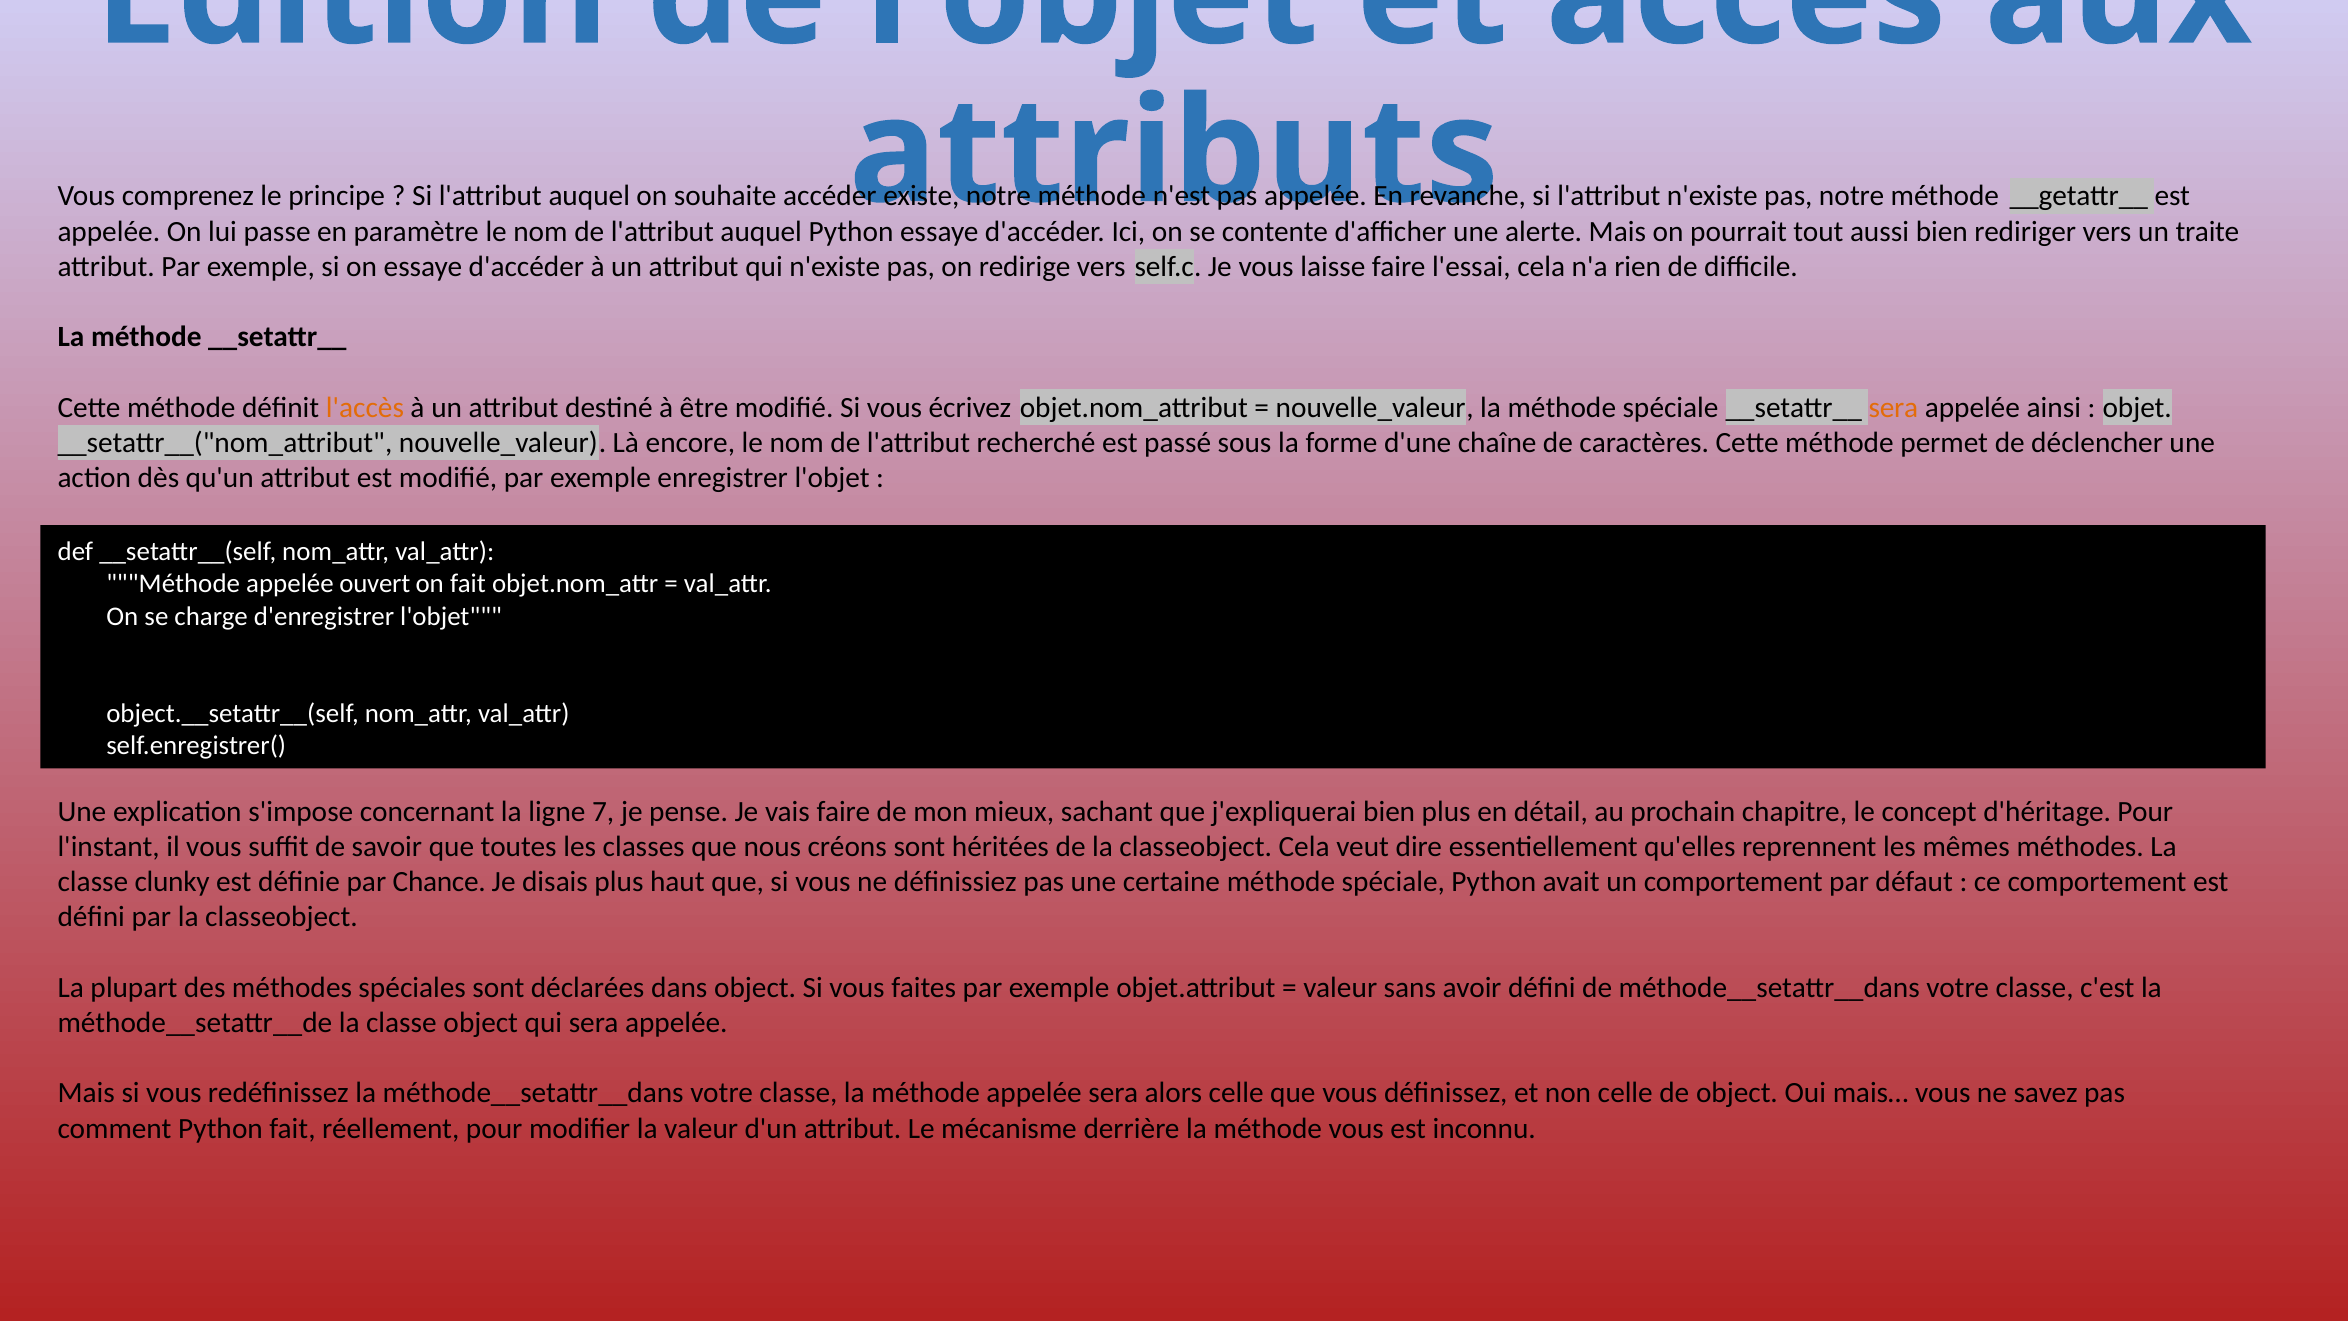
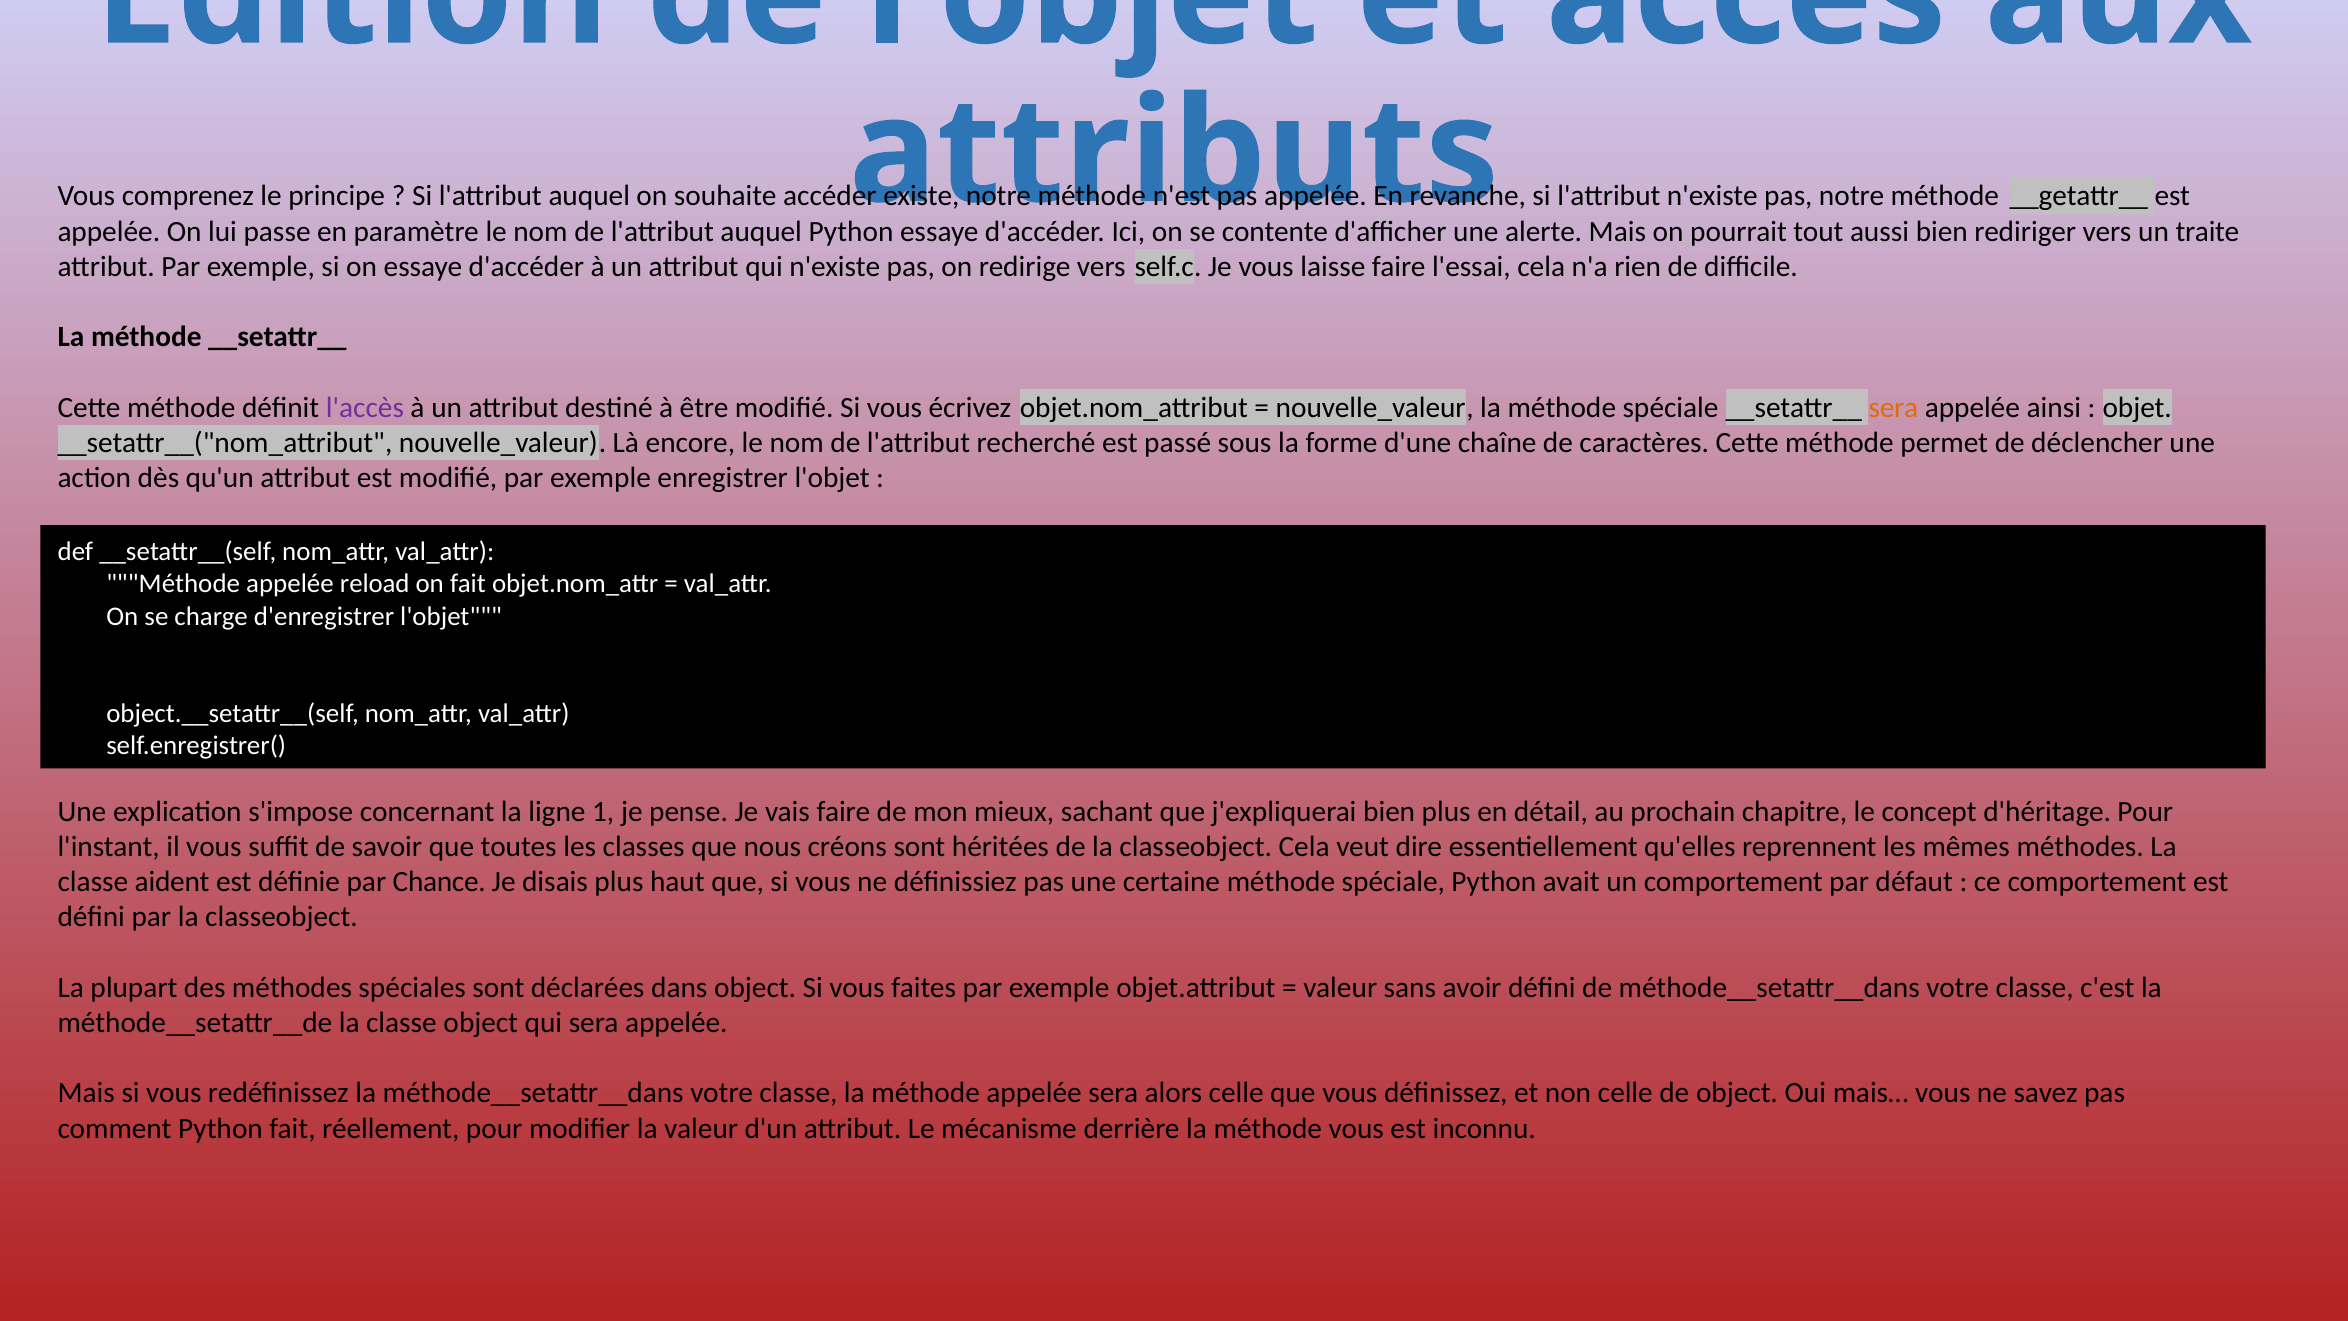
l'accès colour: orange -> purple
ouvert: ouvert -> reload
7: 7 -> 1
clunky: clunky -> aident
